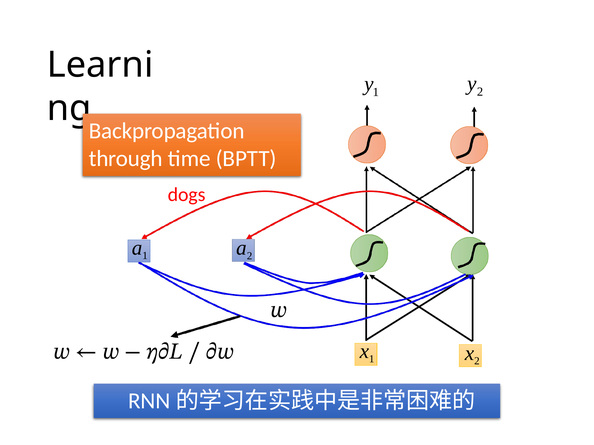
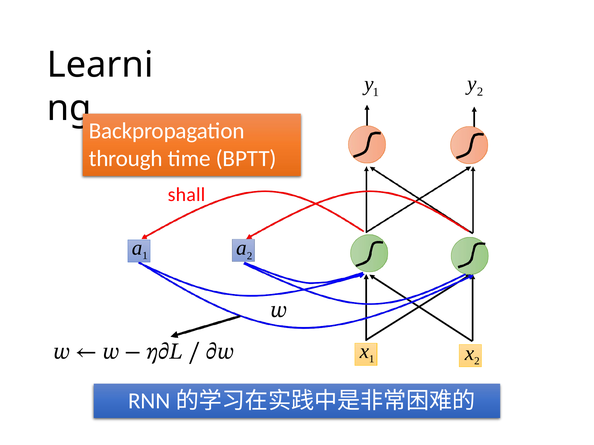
dogs: dogs -> shall
